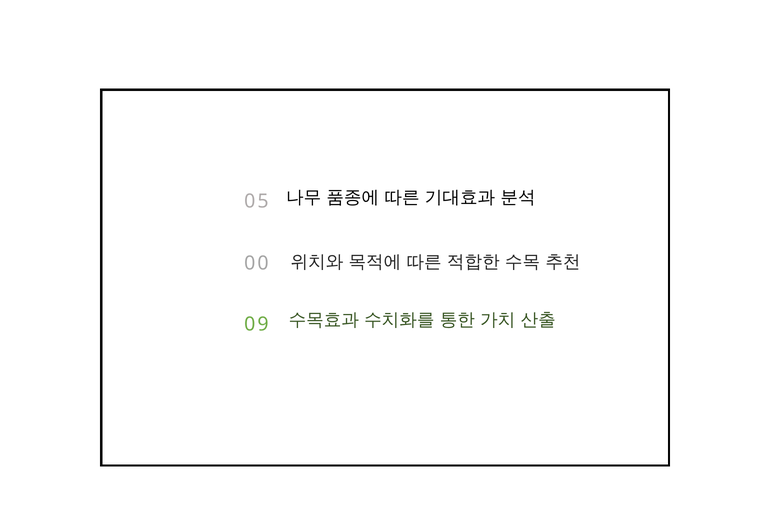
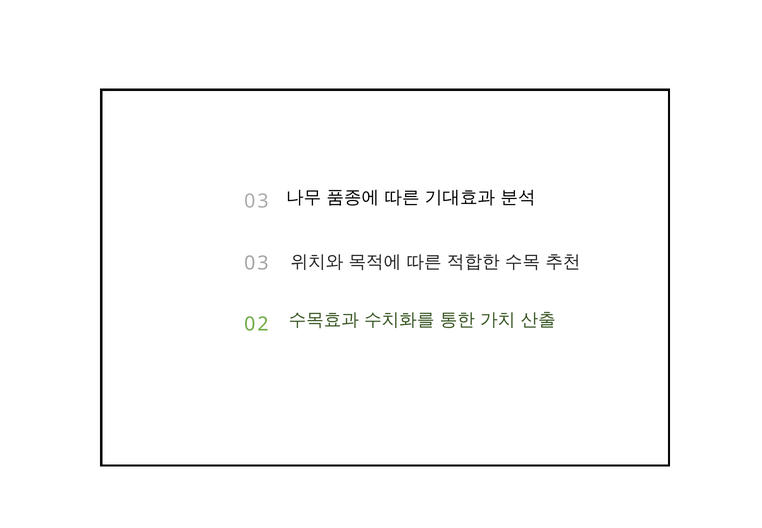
5 at (263, 201): 5 -> 3
0 at (263, 263): 0 -> 3
9: 9 -> 2
